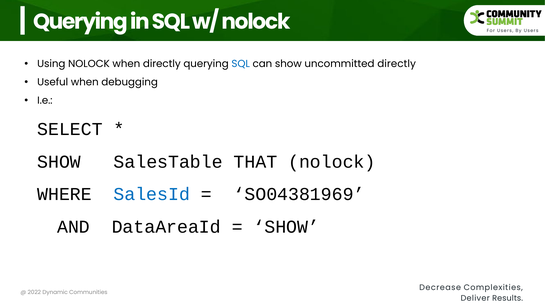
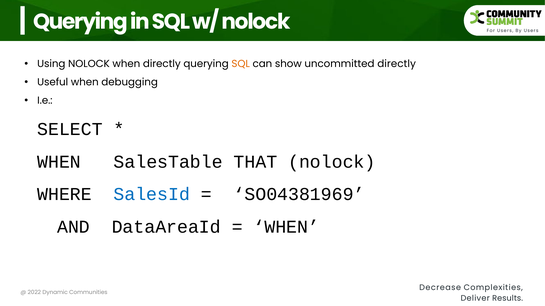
SQL at (241, 64) colour: blue -> orange
SHOW at (59, 162): SHOW -> WHEN
SHOW at (286, 227): SHOW -> WHEN
